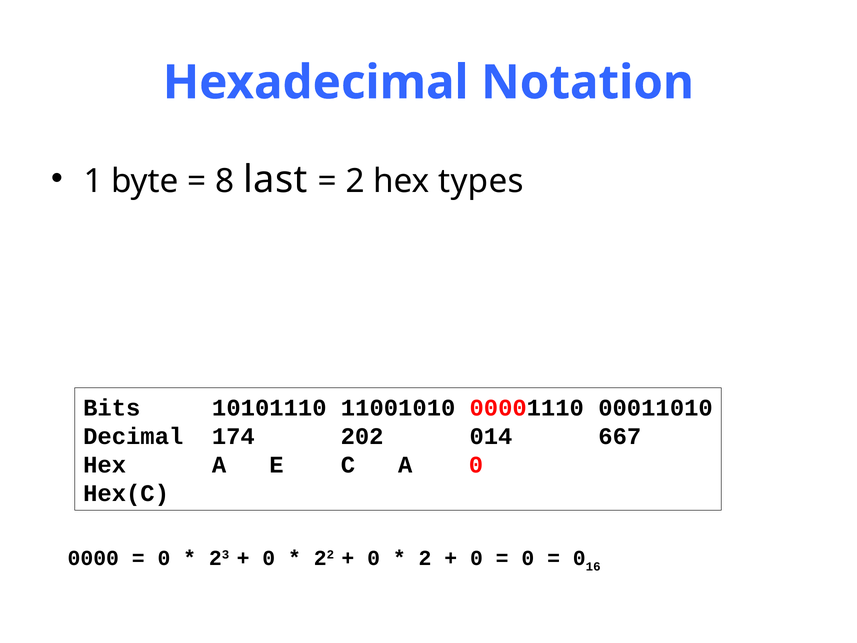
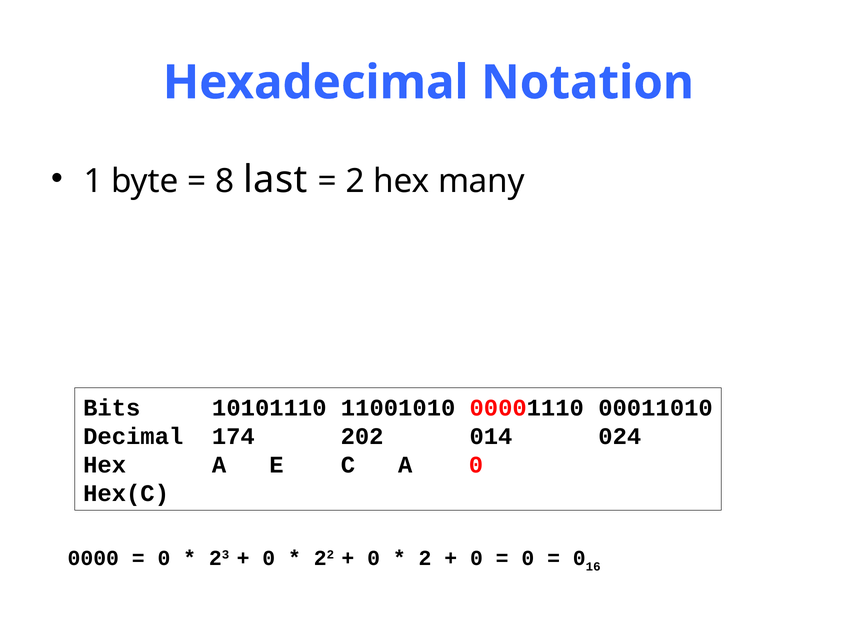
types: types -> many
667: 667 -> 024
